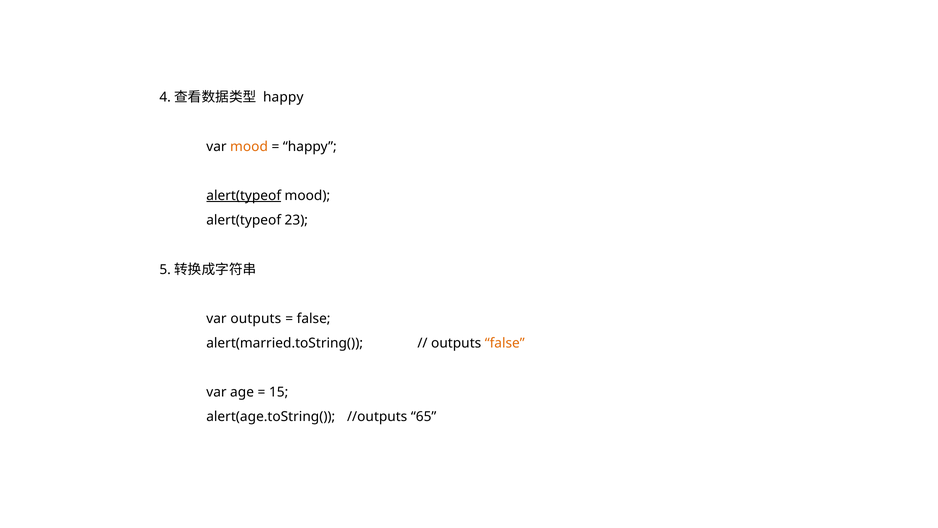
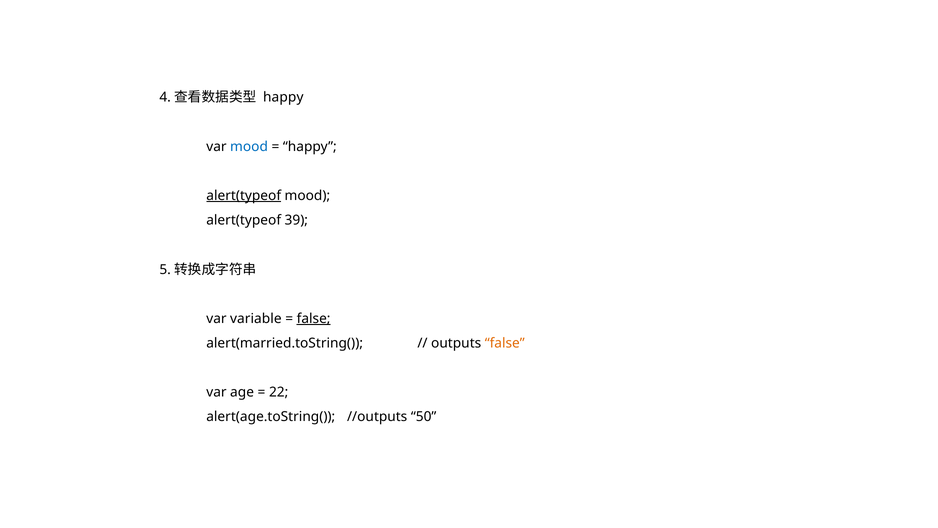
mood at (249, 147) colour: orange -> blue
23: 23 -> 39
var outputs: outputs -> variable
false at (314, 318) underline: none -> present
15: 15 -> 22
65: 65 -> 50
